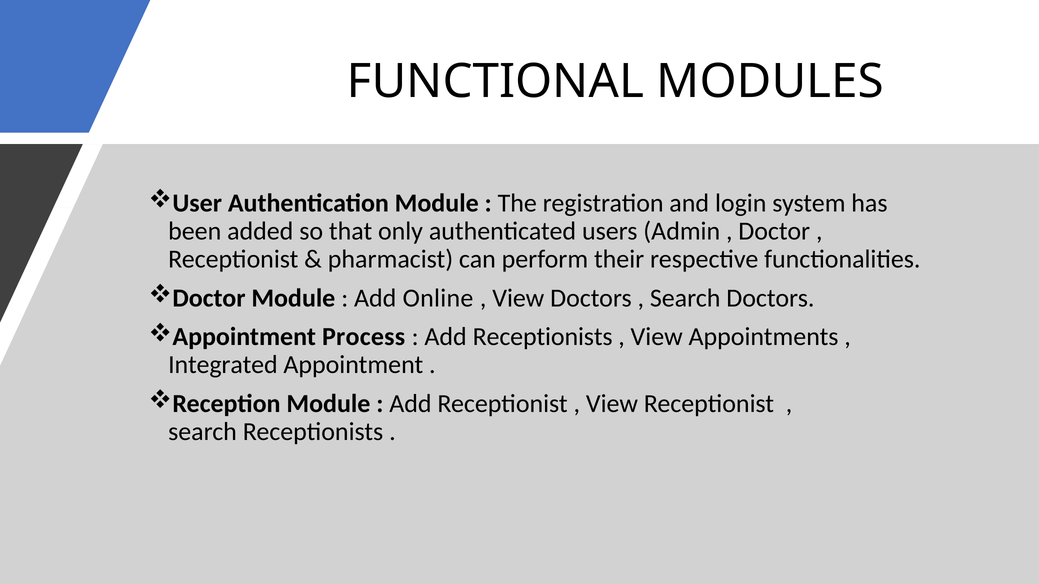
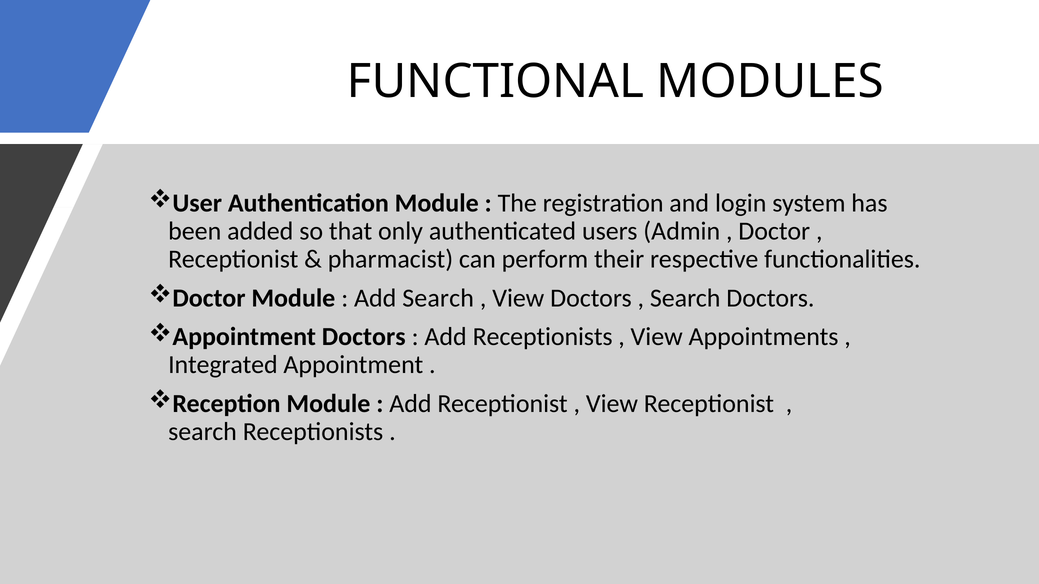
Add Online: Online -> Search
Appointment Process: Process -> Doctors
